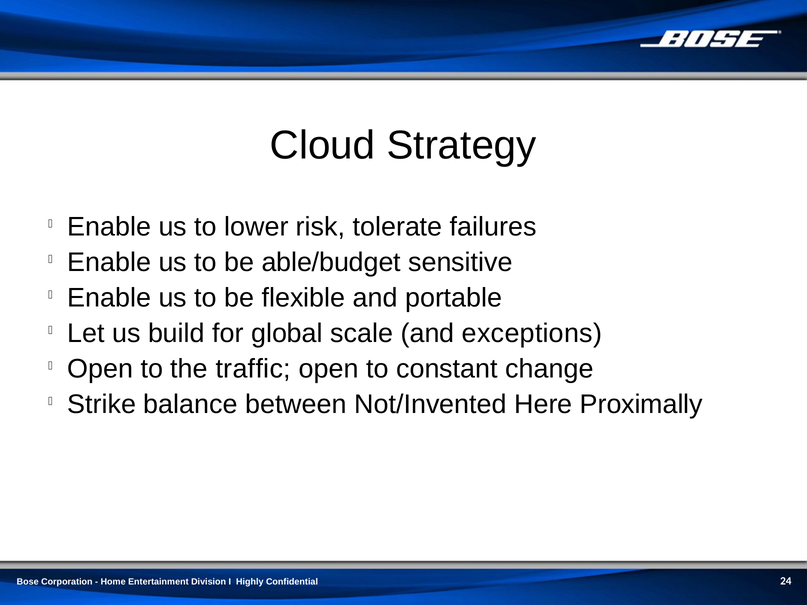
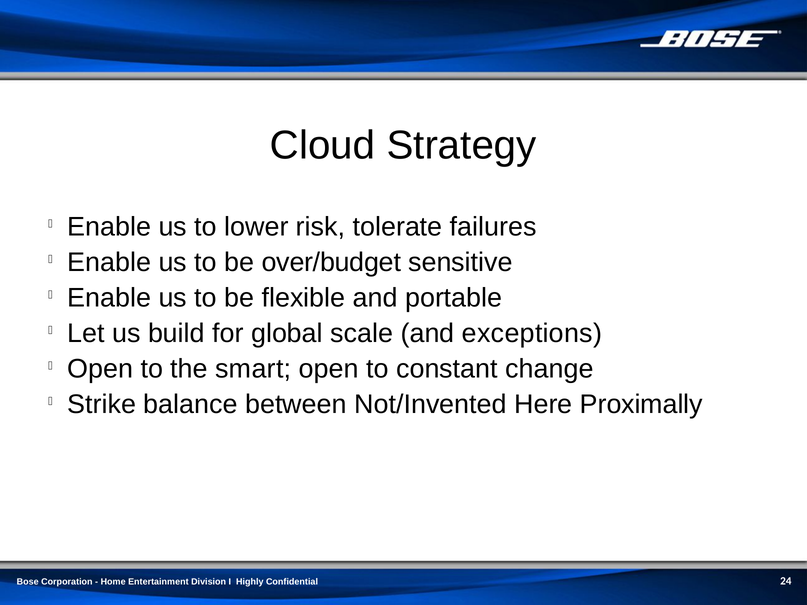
able/budget: able/budget -> over/budget
traffic: traffic -> smart
